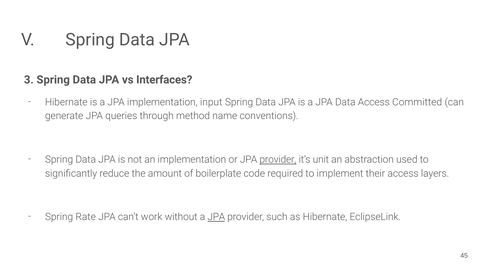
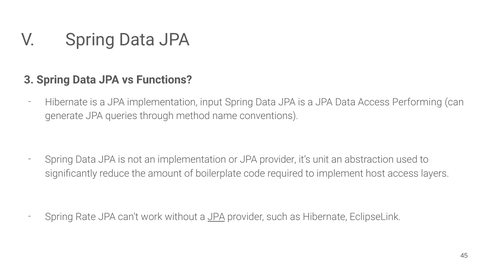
Interfaces: Interfaces -> Functions
Committed: Committed -> Performing
provider at (278, 159) underline: present -> none
their: their -> host
